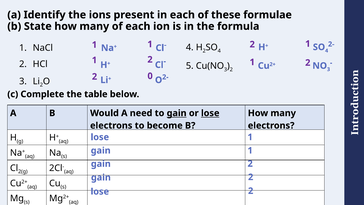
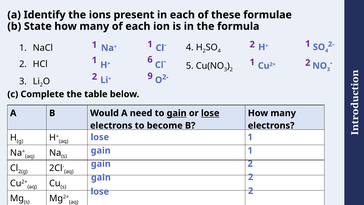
2 at (150, 59): 2 -> 6
0: 0 -> 9
